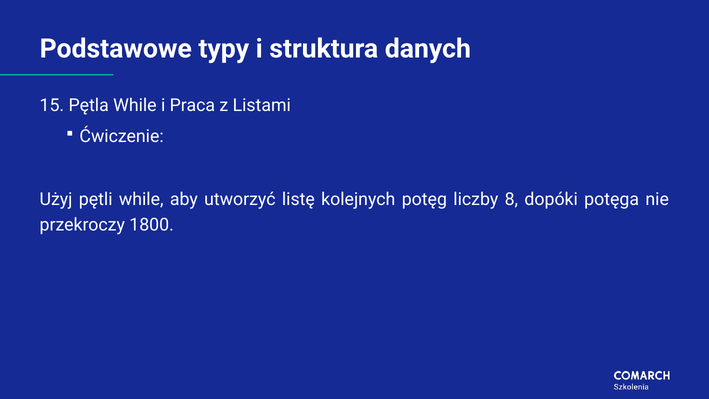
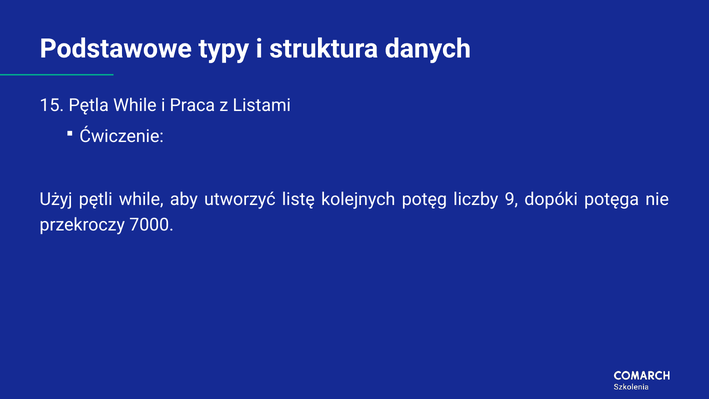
8: 8 -> 9
1800: 1800 -> 7000
